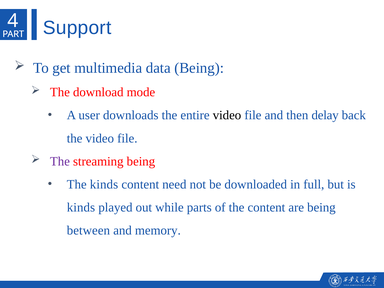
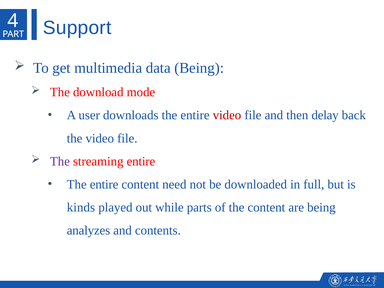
video at (227, 115) colour: black -> red
streaming being: being -> entire
kinds at (104, 184): kinds -> entire
between: between -> analyzes
memory: memory -> contents
